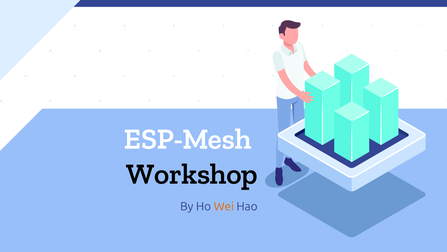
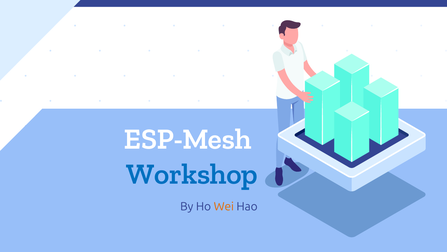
Workshop colour: black -> blue
